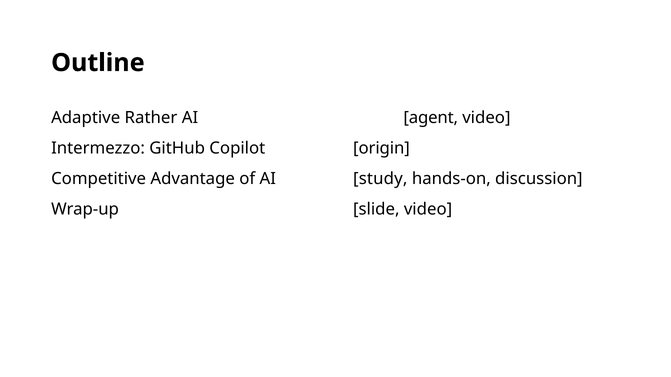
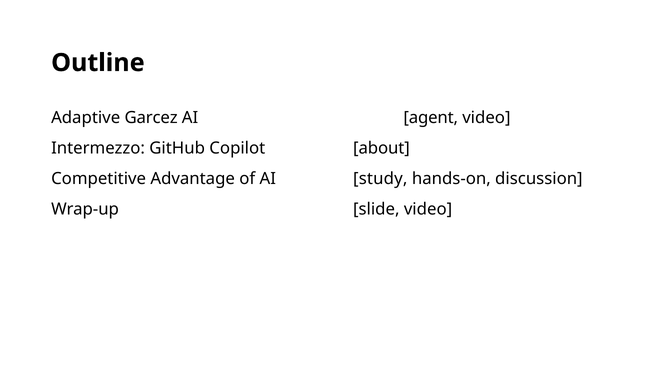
Rather: Rather -> Garcez
origin: origin -> about
